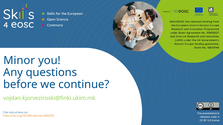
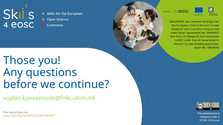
Minor: Minor -> Those
